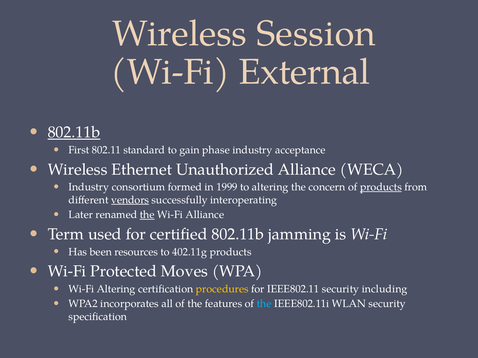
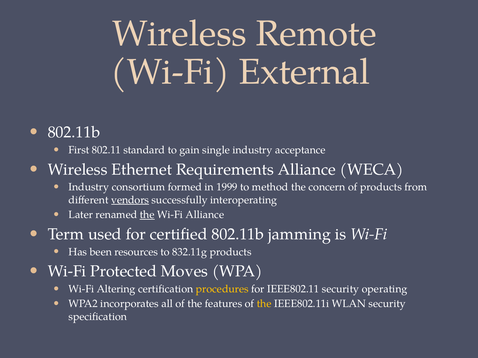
Session: Session -> Remote
802.11b at (74, 133) underline: present -> none
phase: phase -> single
Unauthorized: Unauthorized -> Requirements
to altering: altering -> method
products at (381, 187) underline: present -> none
402.11g: 402.11g -> 832.11g
including: including -> operating
the at (264, 304) colour: light blue -> yellow
